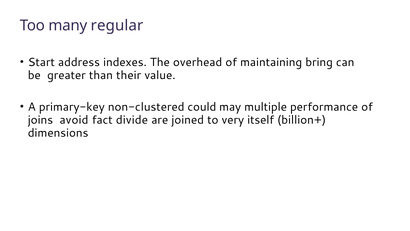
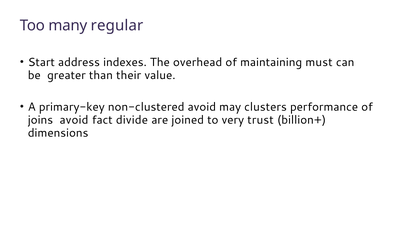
bring: bring -> must
non-clustered could: could -> avoid
multiple: multiple -> clusters
itself: itself -> trust
